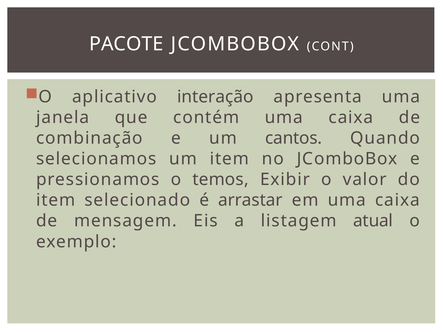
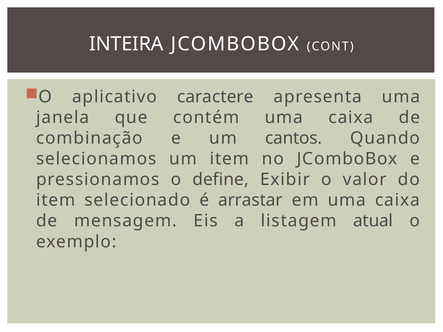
PACOTE: PACOTE -> INTEIRA
interação: interação -> caractere
temos: temos -> define
